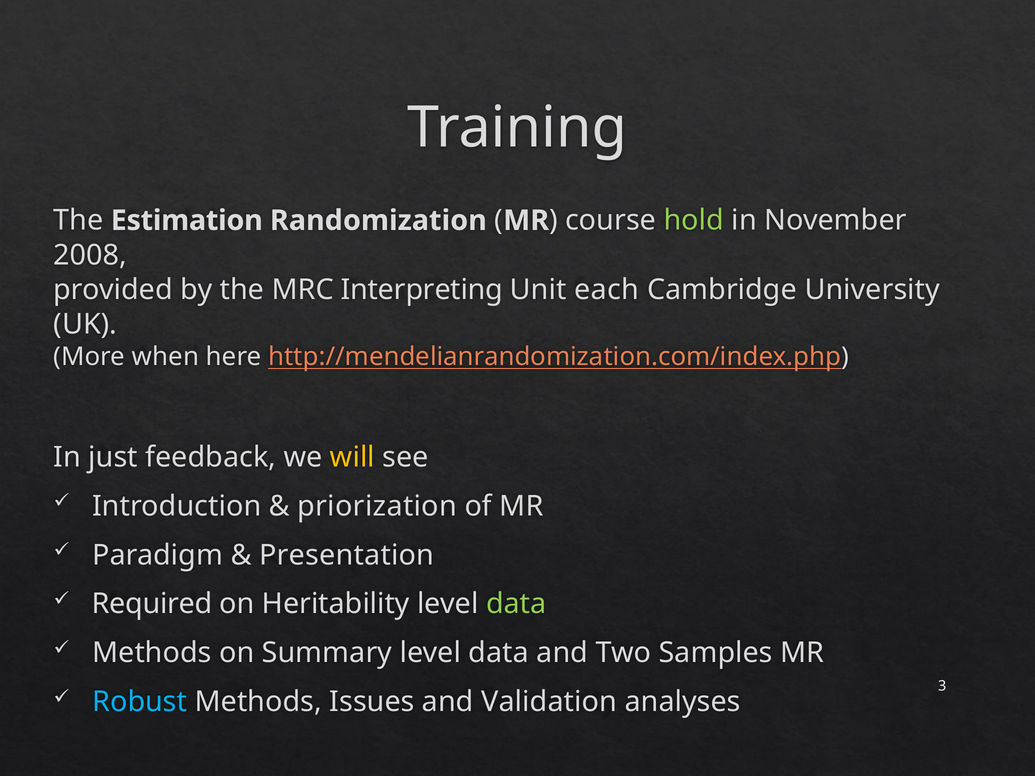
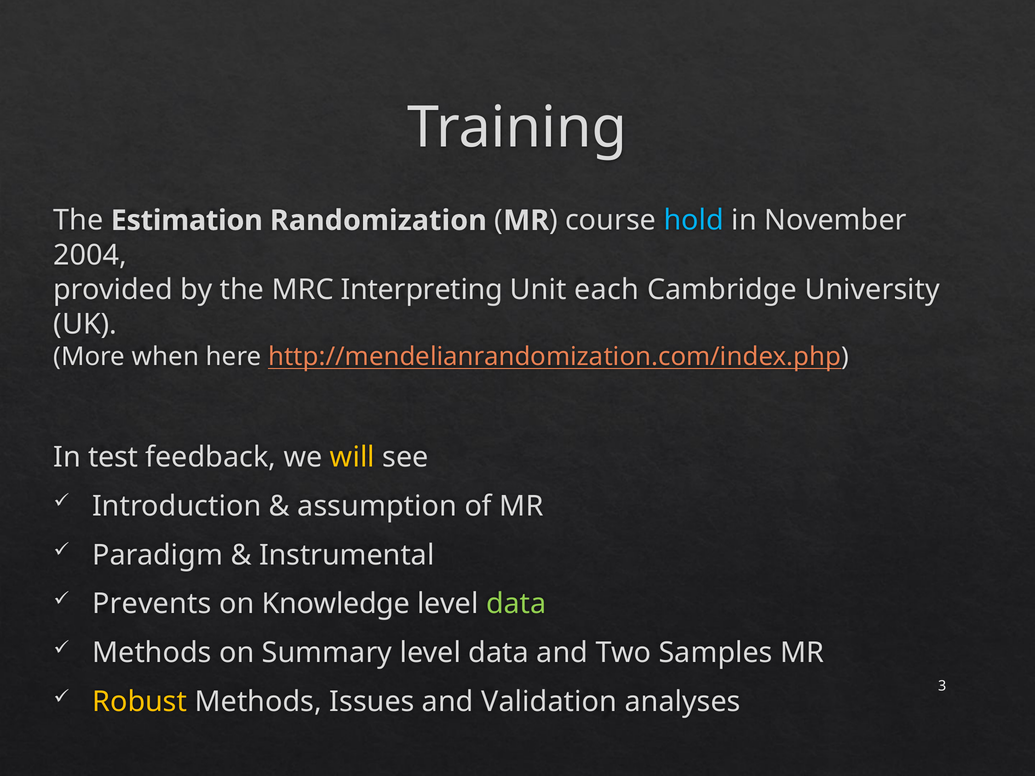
hold colour: light green -> light blue
2008: 2008 -> 2004
just: just -> test
priorization: priorization -> assumption
Presentation: Presentation -> Instrumental
Required: Required -> Prevents
Heritability: Heritability -> Knowledge
Robust colour: light blue -> yellow
